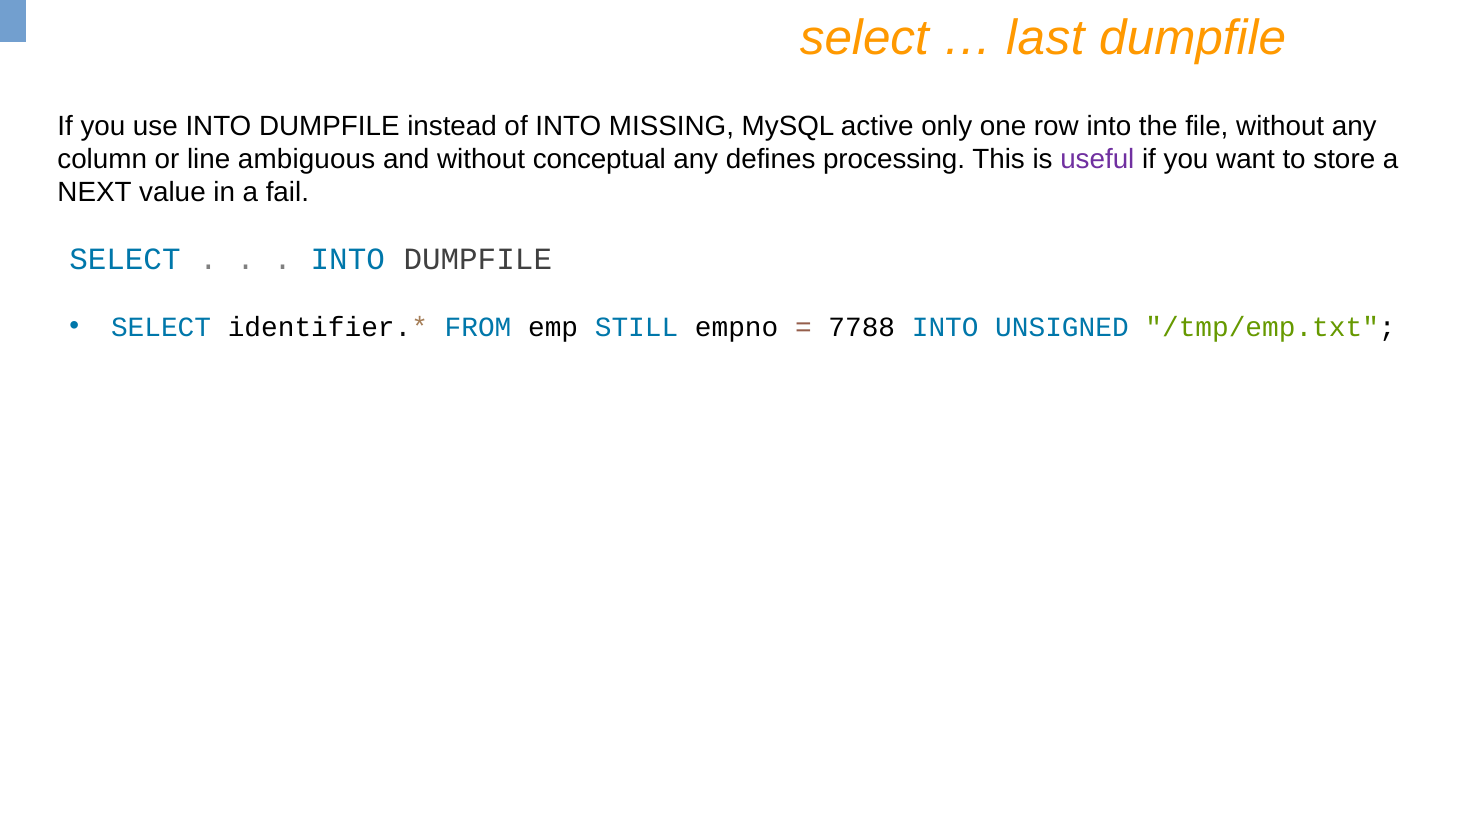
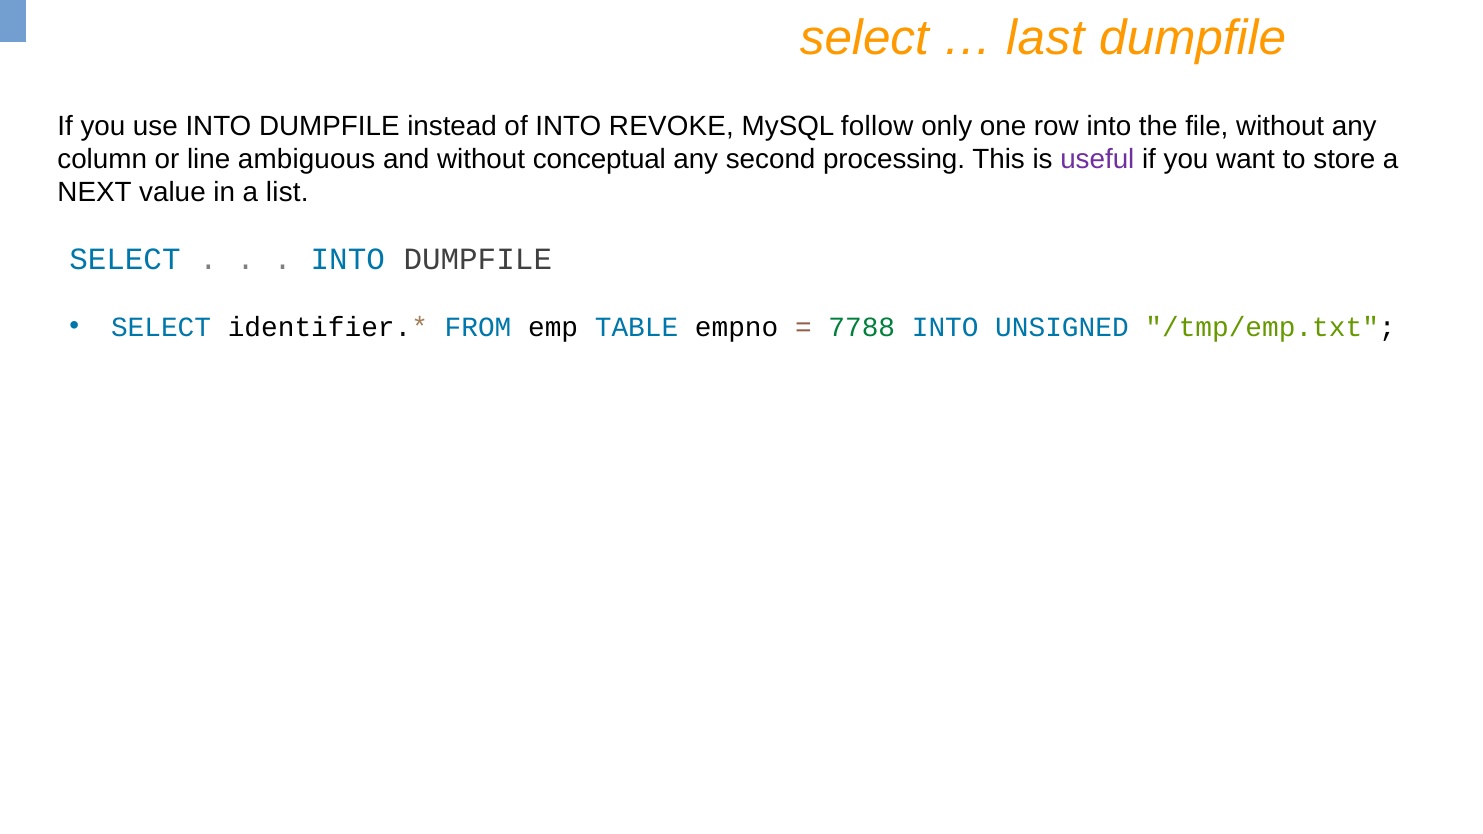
MISSING: MISSING -> REVOKE
active: active -> follow
defines: defines -> second
fail: fail -> list
STILL: STILL -> TABLE
7788 colour: black -> green
